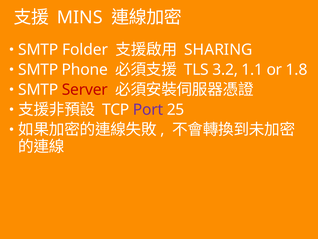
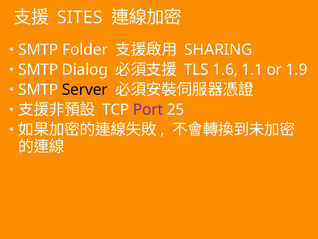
MINS: MINS -> SITES
Phone: Phone -> Dialog
3.2: 3.2 -> 1.6
1.8: 1.8 -> 1.9
Server colour: red -> black
